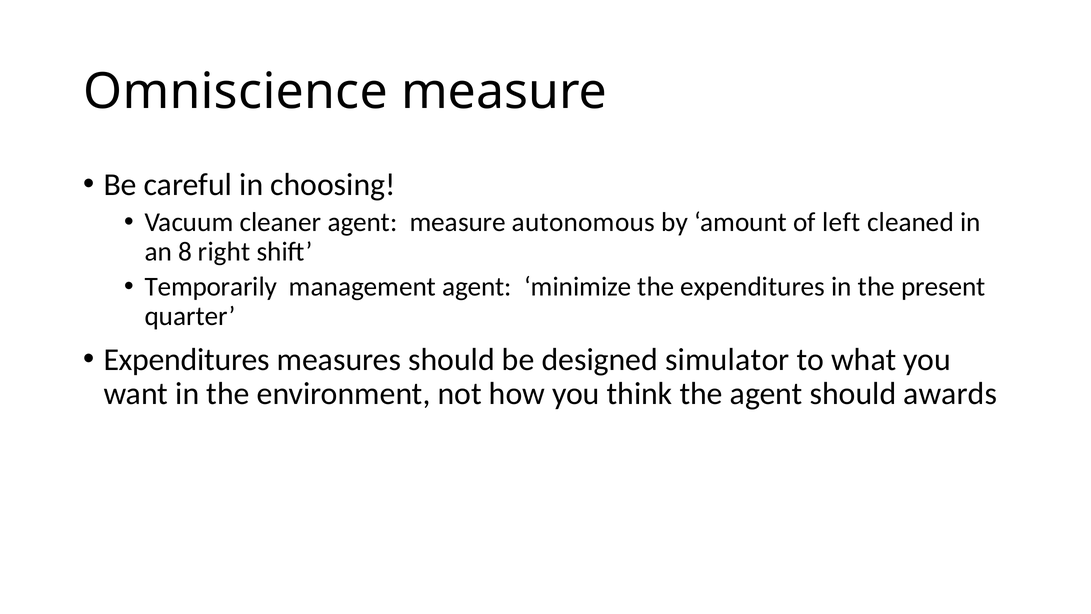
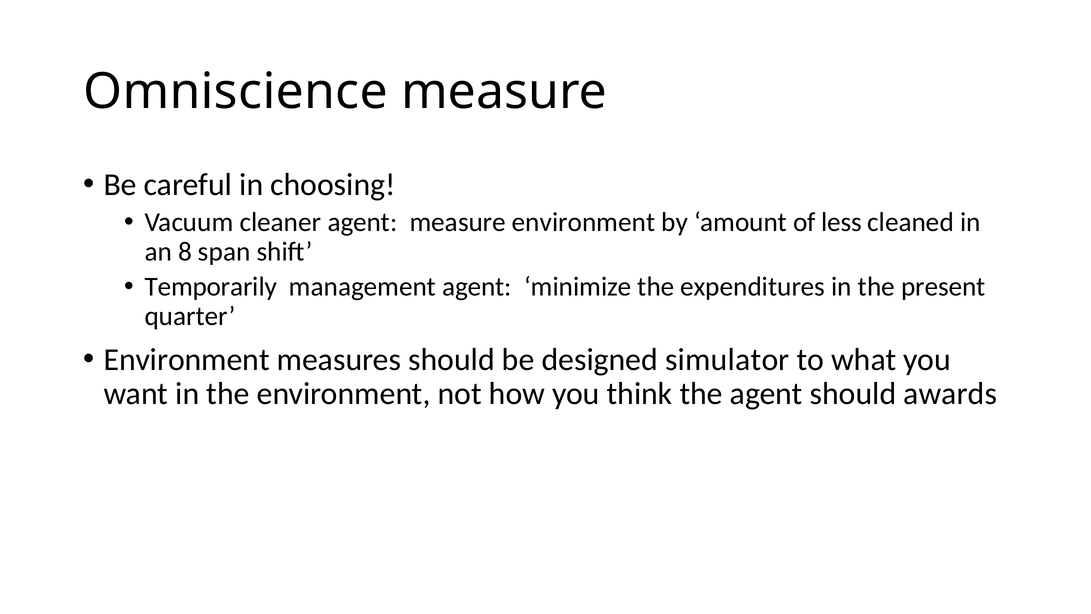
measure autonomous: autonomous -> environment
left: left -> less
right: right -> span
Expenditures at (187, 359): Expenditures -> Environment
